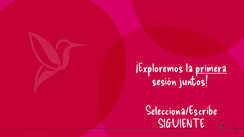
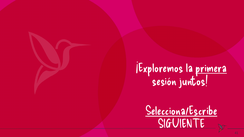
Selecciona/Escribe underline: none -> present
